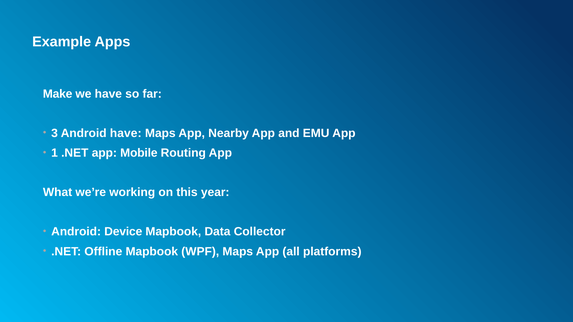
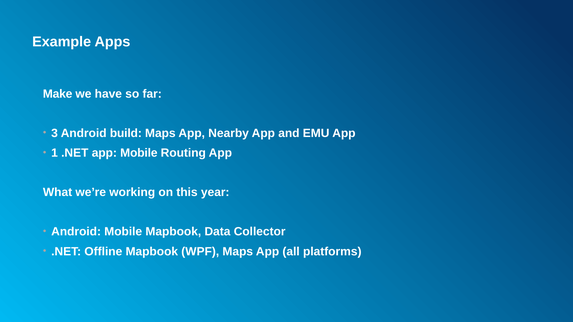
Android have: have -> build
Android Device: Device -> Mobile
